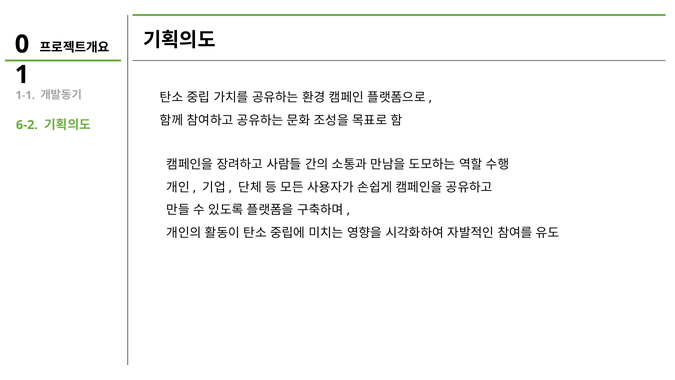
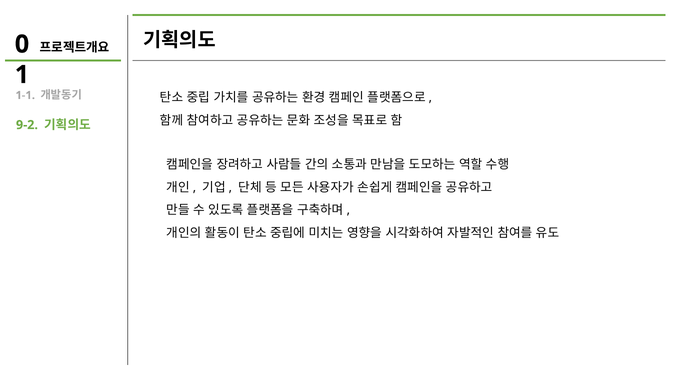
6-2: 6-2 -> 9-2
